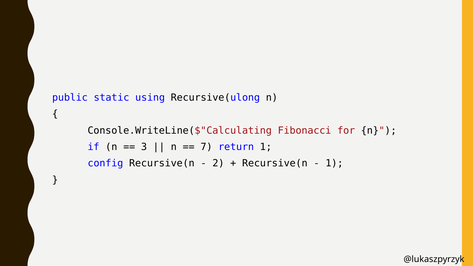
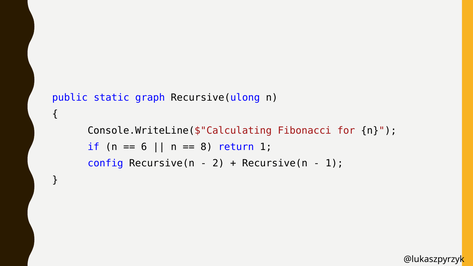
using: using -> graph
3: 3 -> 6
7: 7 -> 8
